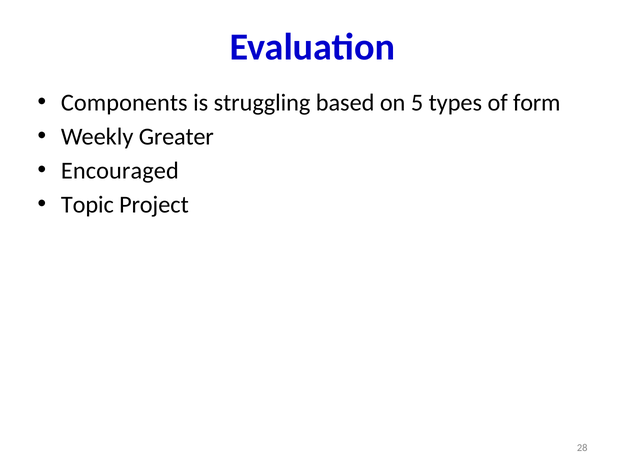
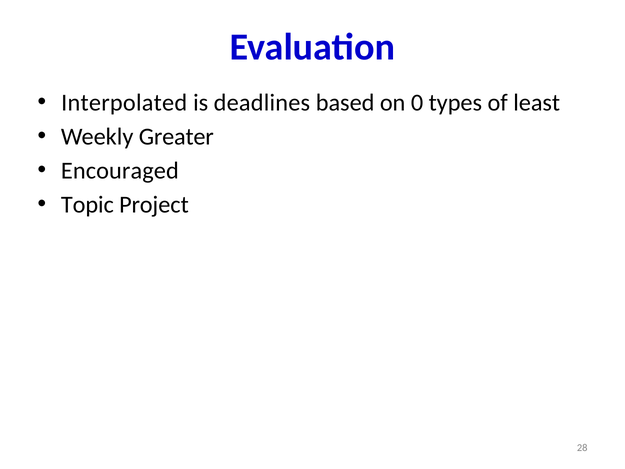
Components: Components -> Interpolated
struggling: struggling -> deadlines
5: 5 -> 0
form: form -> least
